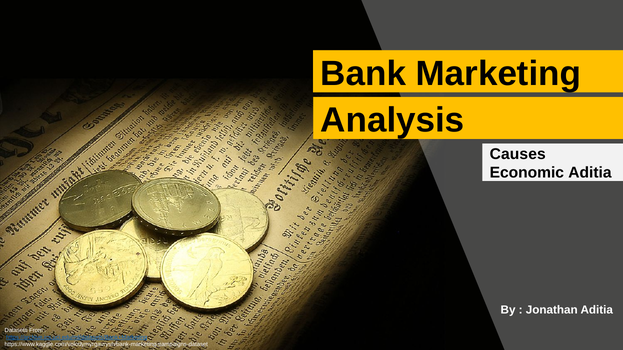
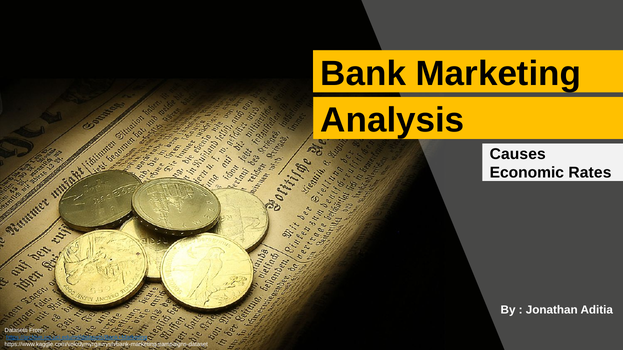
Economic Aditia: Aditia -> Rates
